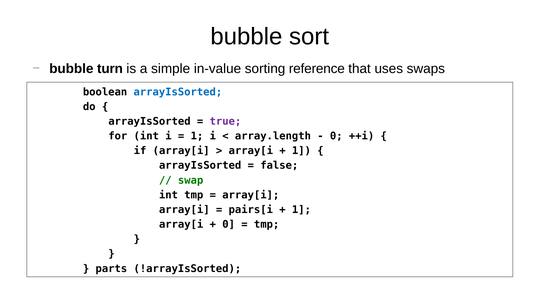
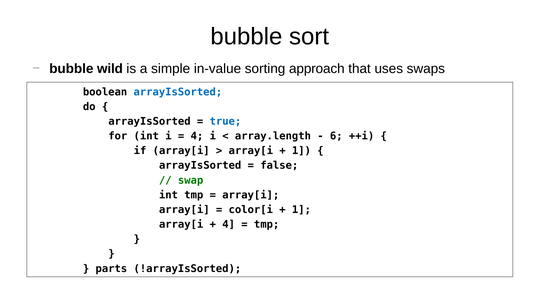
turn: turn -> wild
reference: reference -> approach
true colour: purple -> blue
1 at (197, 136): 1 -> 4
0 at (336, 136): 0 -> 6
pairs[i: pairs[i -> color[i
0 at (229, 224): 0 -> 4
